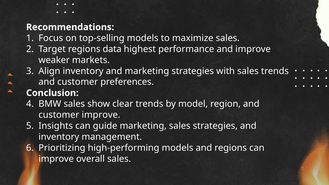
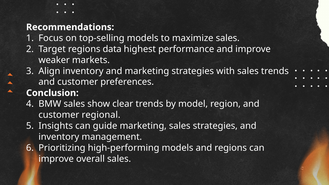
customer improve: improve -> regional
